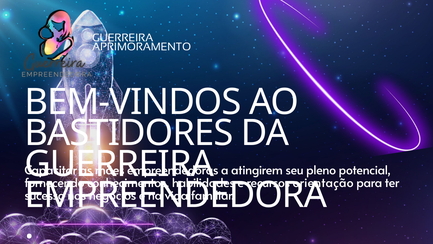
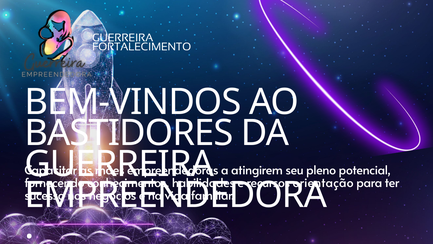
APRIMORAMENTO: APRIMORAMENTO -> FORTALECIMENTO
